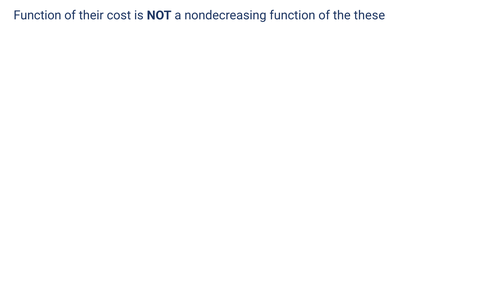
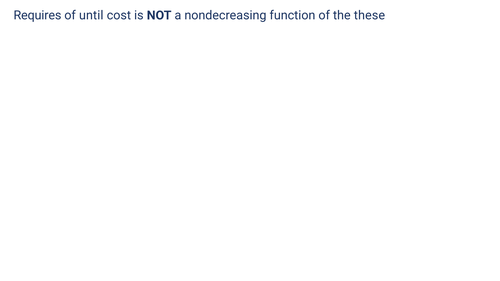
Function at (37, 15): Function -> Requires
their: their -> until
